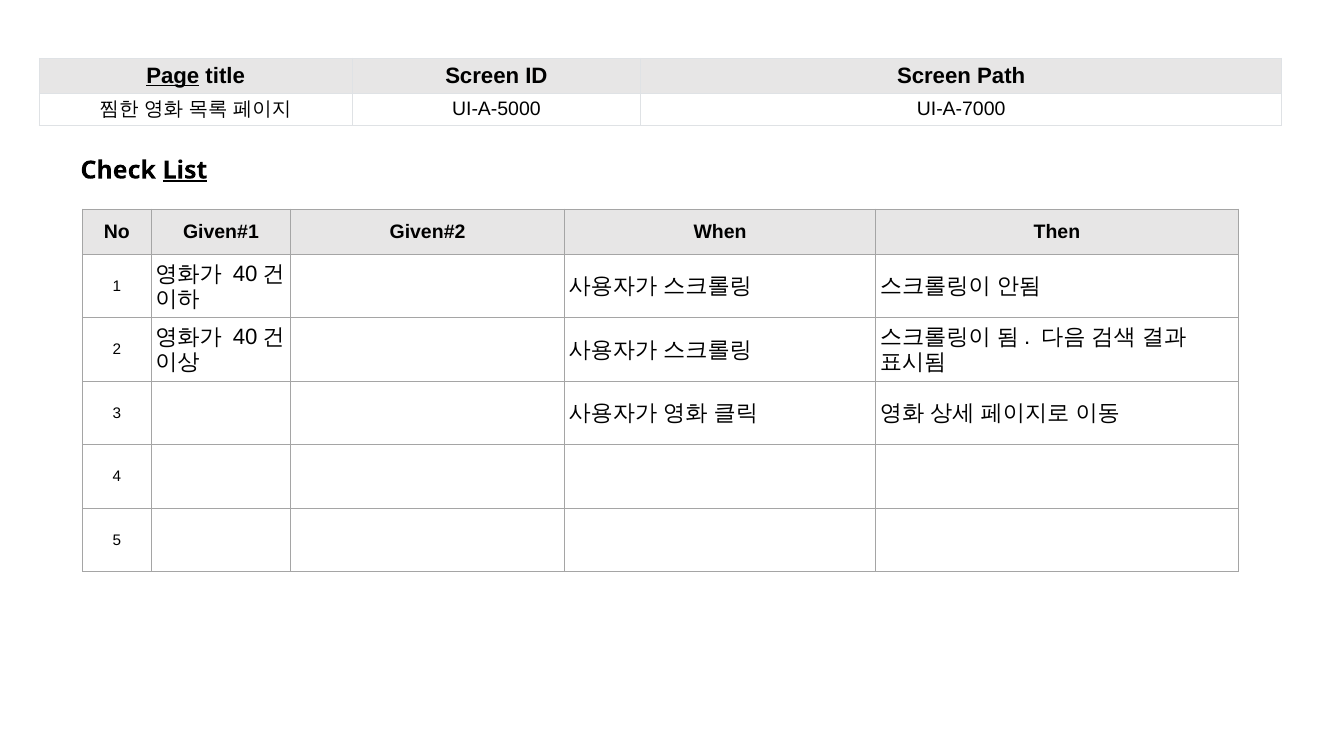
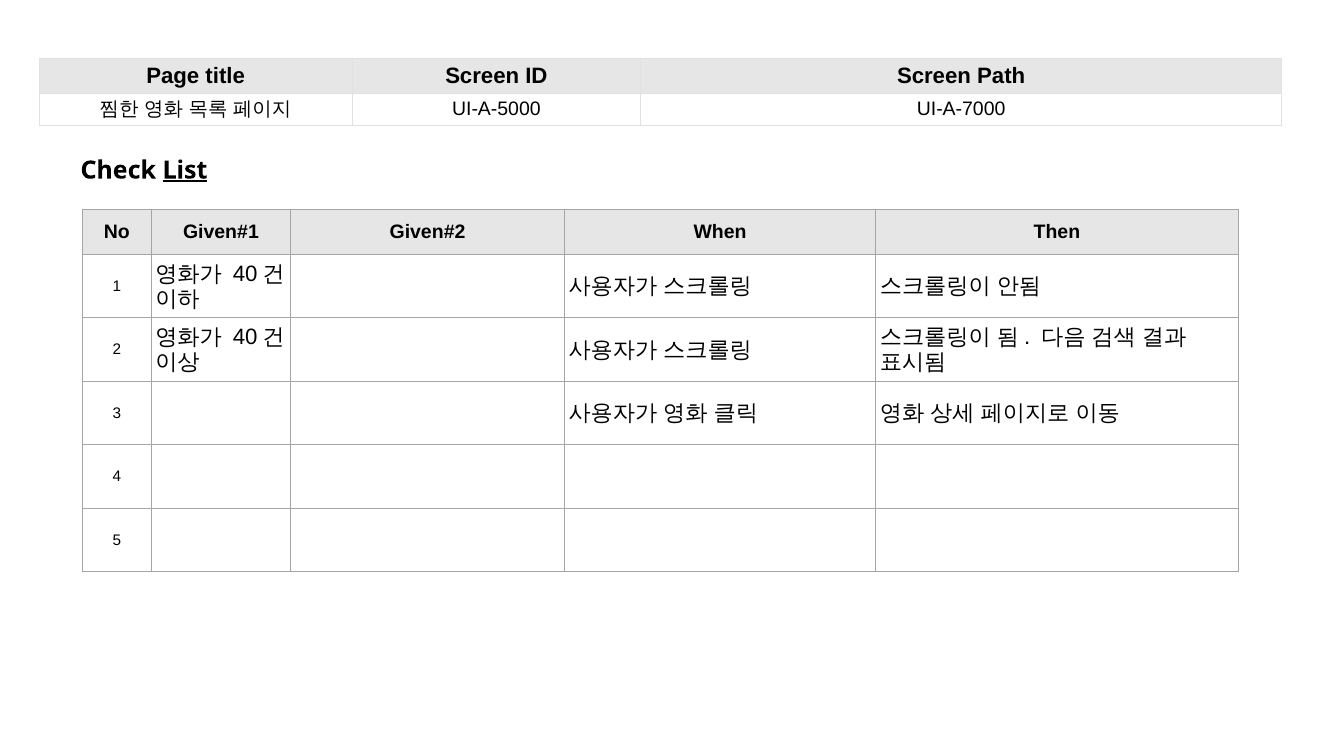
Page underline: present -> none
